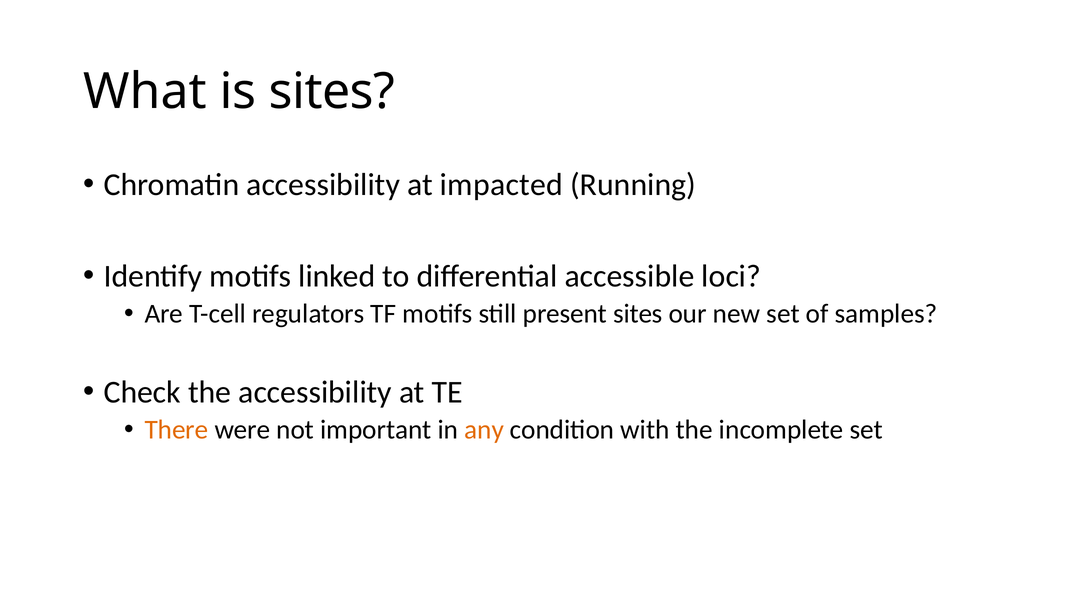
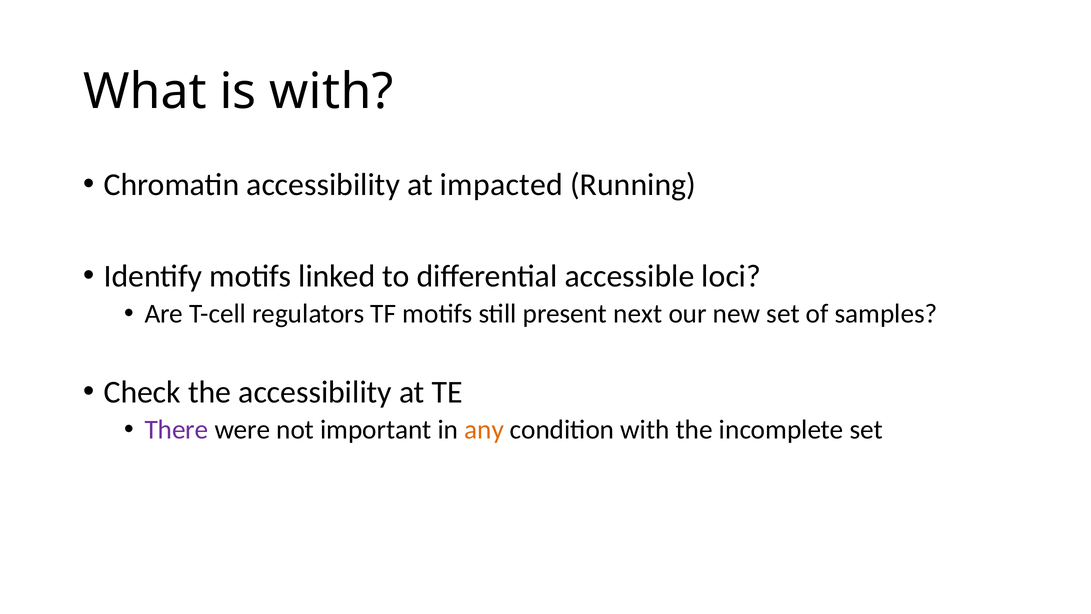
is sites: sites -> with
present sites: sites -> next
There colour: orange -> purple
